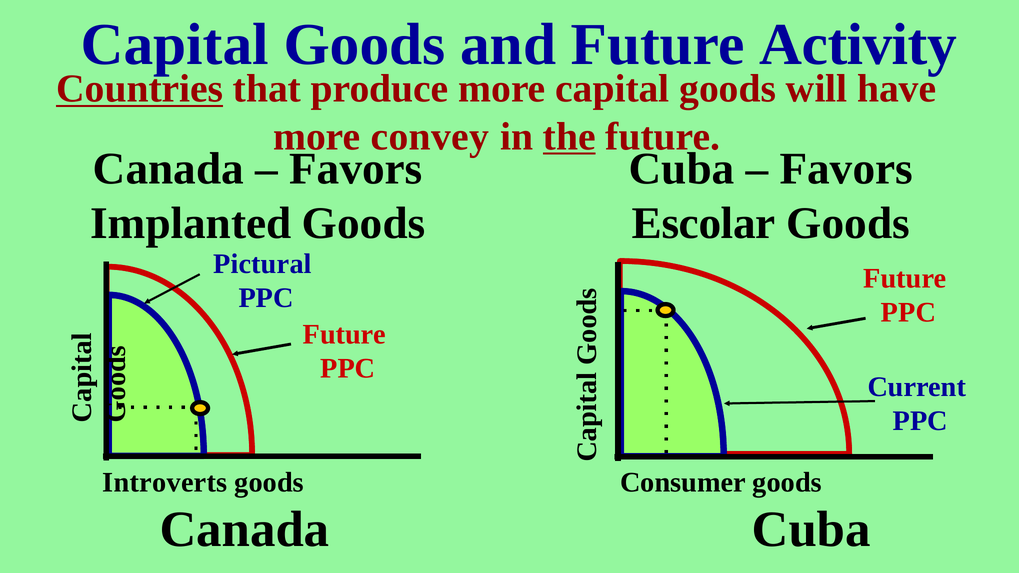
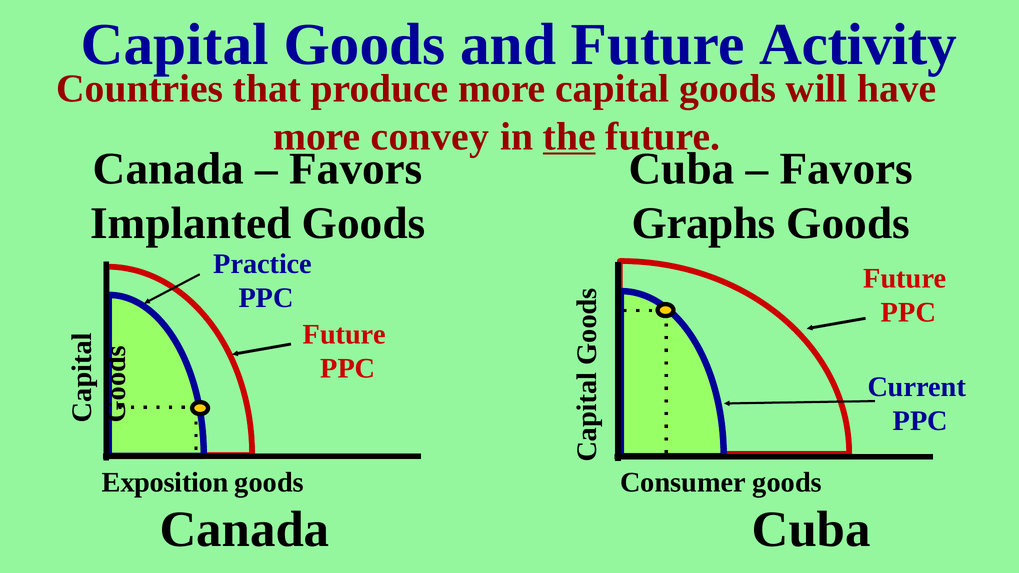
Countries underline: present -> none
Escolar: Escolar -> Graphs
Pictural: Pictural -> Practice
Introverts: Introverts -> Exposition
